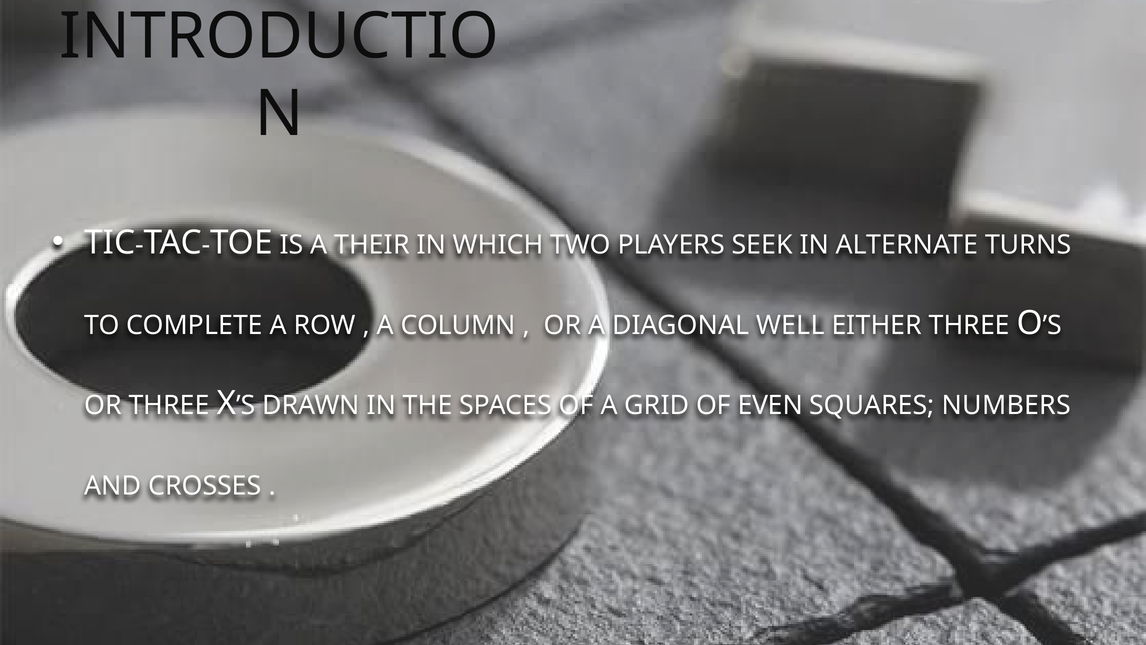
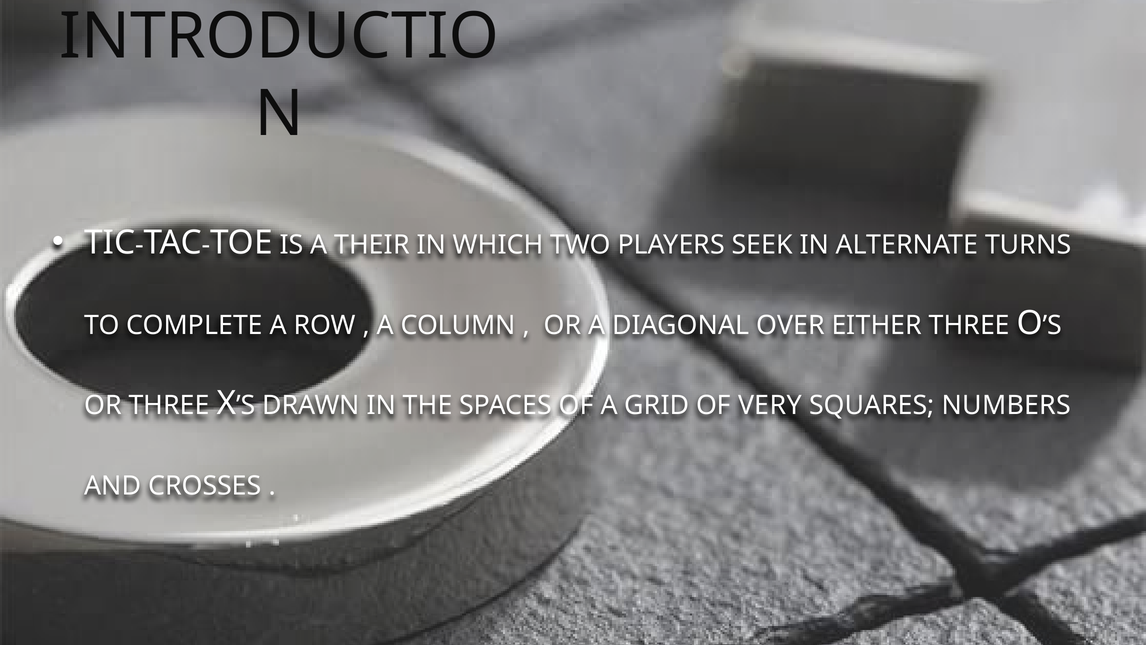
WELL: WELL -> OVER
EVEN: EVEN -> VERY
